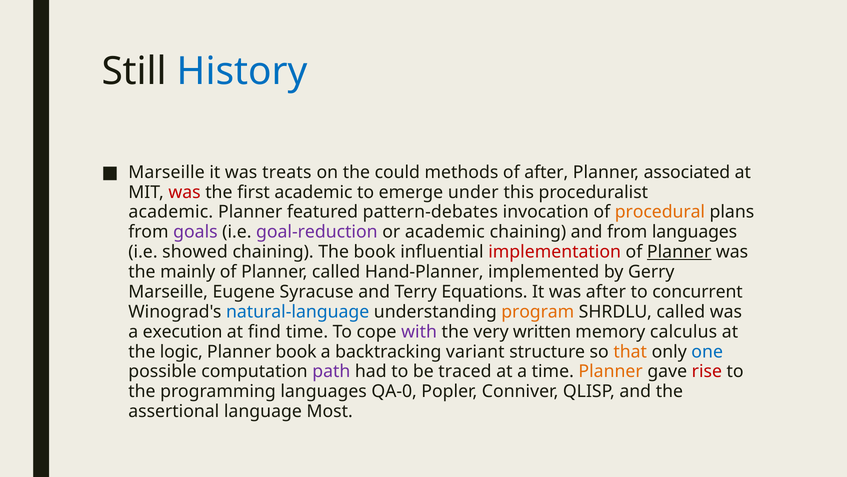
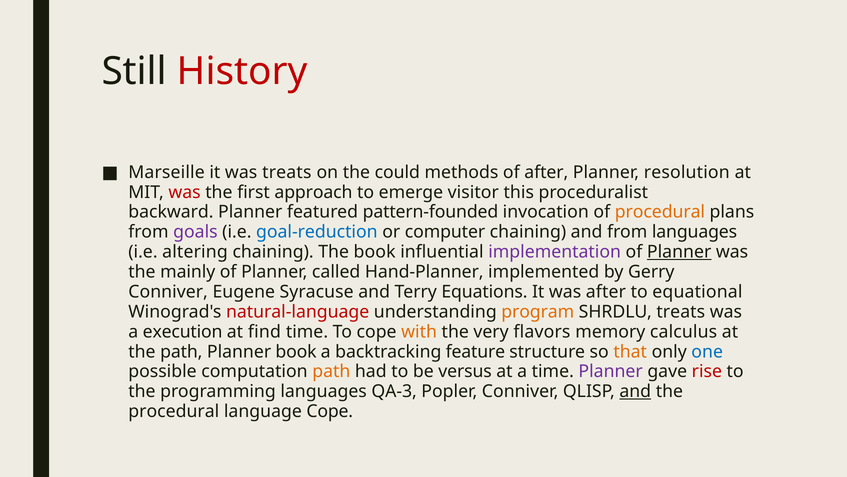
History colour: blue -> red
associated: associated -> resolution
first academic: academic -> approach
under: under -> visitor
academic at (171, 212): academic -> backward
pattern-debates: pattern-debates -> pattern-founded
goal-reduction colour: purple -> blue
or academic: academic -> computer
showed: showed -> altering
implementation colour: red -> purple
Marseille at (168, 292): Marseille -> Conniver
concurrent: concurrent -> equational
natural-language colour: blue -> red
SHRDLU called: called -> treats
with colour: purple -> orange
written: written -> flavors
the logic: logic -> path
variant: variant -> feature
path at (331, 371) colour: purple -> orange
traced: traced -> versus
Planner at (611, 371) colour: orange -> purple
QA-0: QA-0 -> QA-3
and at (635, 391) underline: none -> present
assertional at (174, 411): assertional -> procedural
language Most: Most -> Cope
